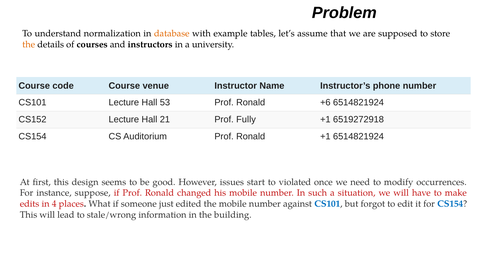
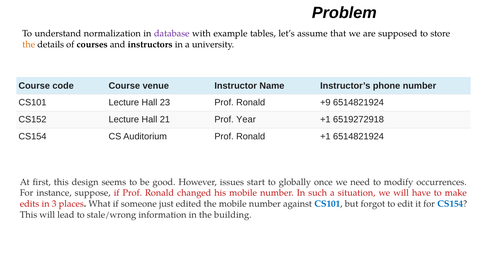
database colour: orange -> purple
53: 53 -> 23
+6: +6 -> +9
Fully: Fully -> Year
violated: violated -> globally
4: 4 -> 3
